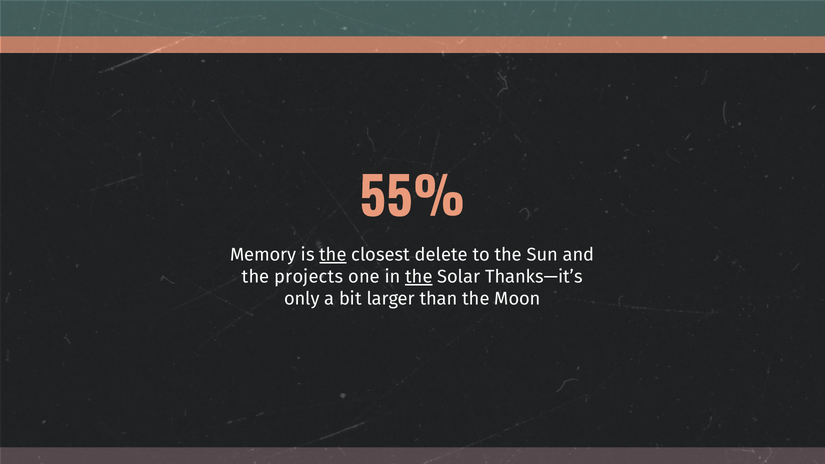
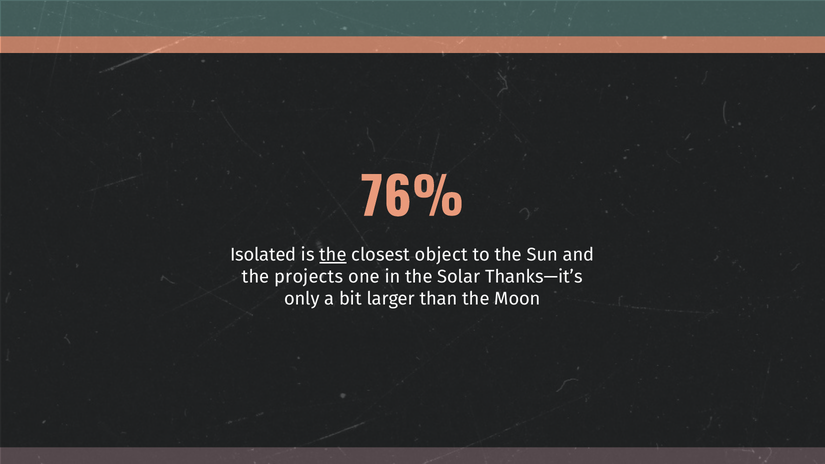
55%: 55% -> 76%
Memory: Memory -> Isolated
delete: delete -> object
the at (419, 277) underline: present -> none
